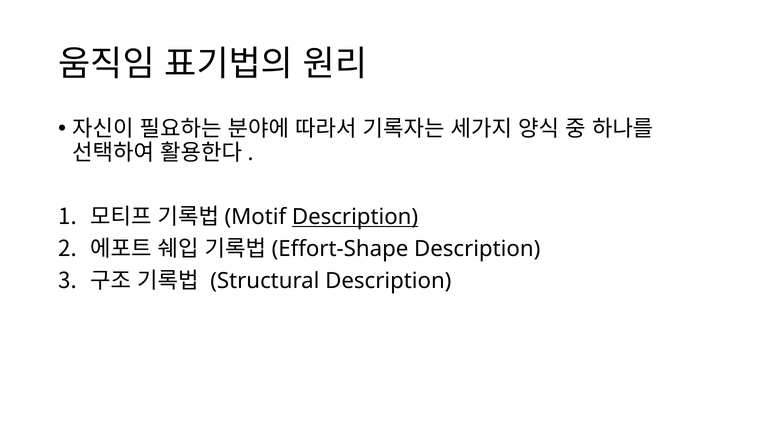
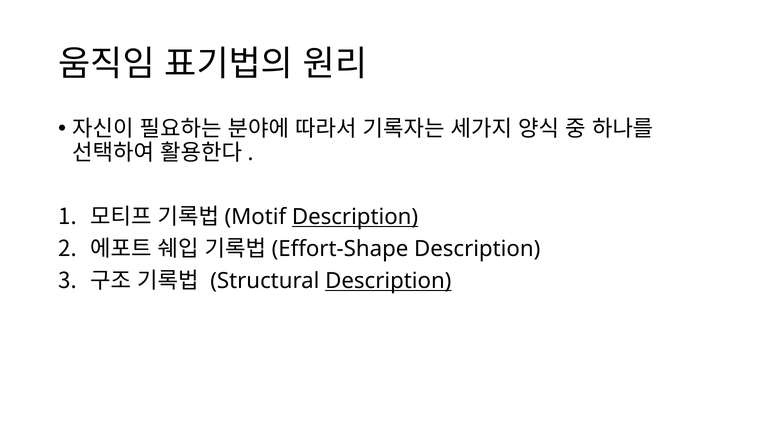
Description at (388, 281) underline: none -> present
